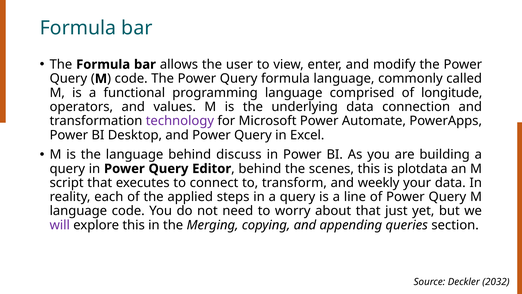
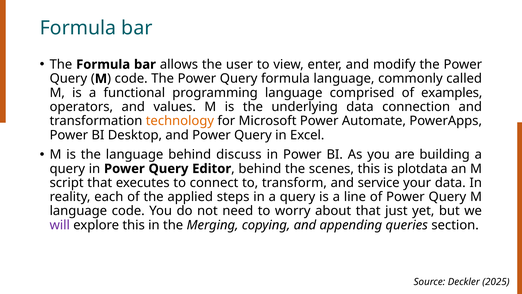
longitude: longitude -> examples
technology colour: purple -> orange
weekly: weekly -> service
2032: 2032 -> 2025
